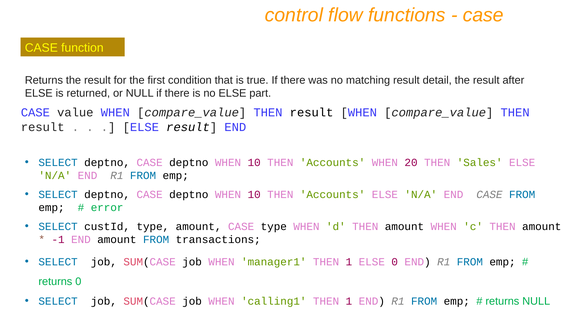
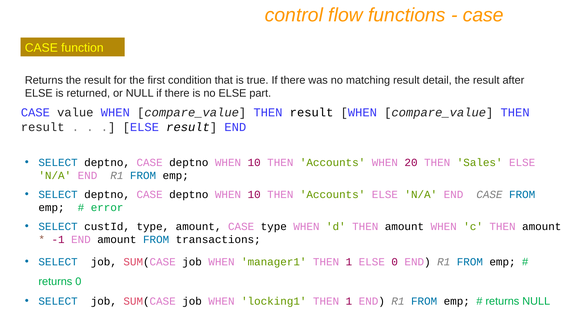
calling1: calling1 -> locking1
